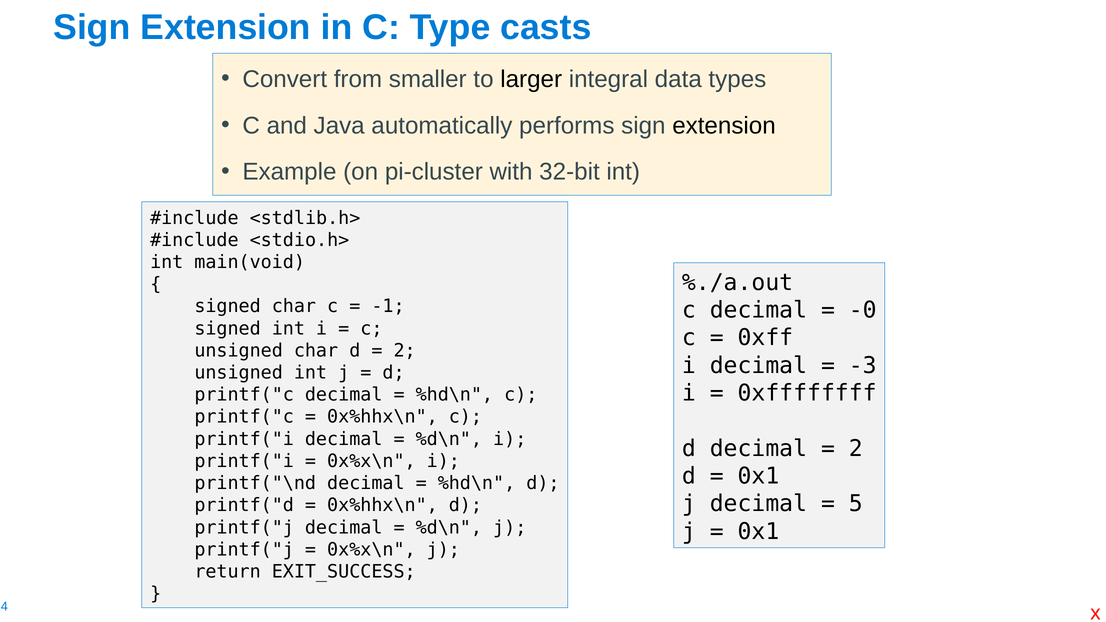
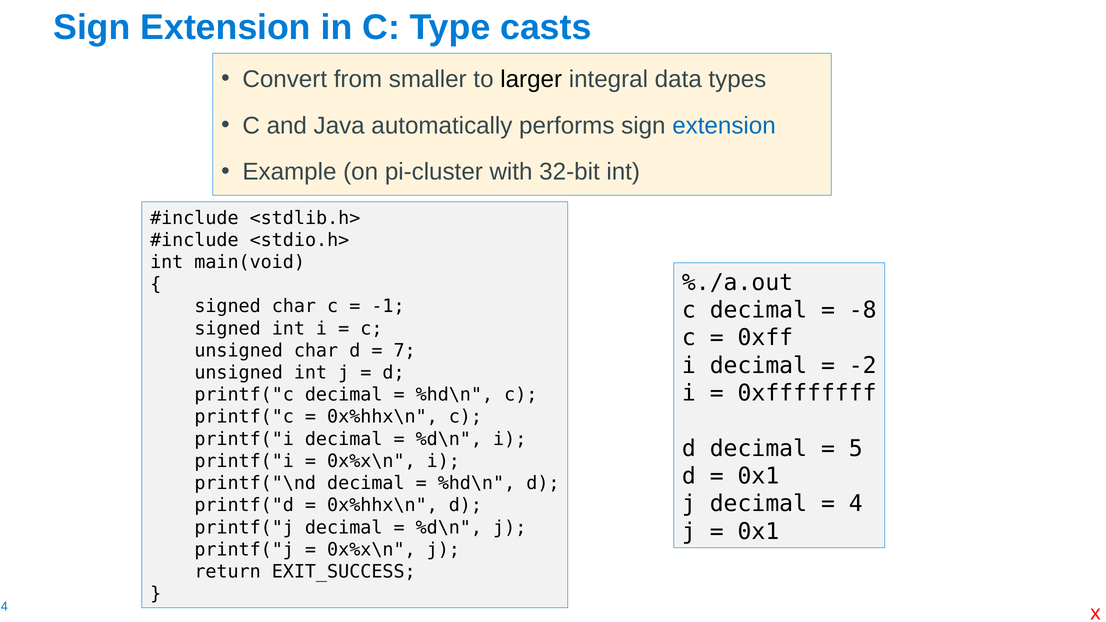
extension at (724, 126) colour: black -> blue
-0: -0 -> -8
2 at (405, 351): 2 -> 7
-3: -3 -> -2
2 at (856, 449): 2 -> 5
5: 5 -> 4
